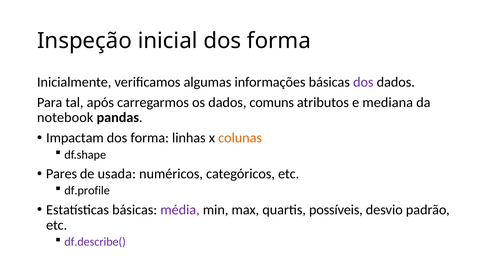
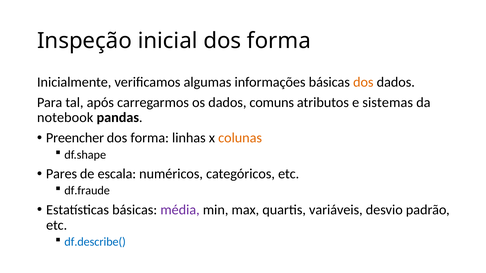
dos at (363, 82) colour: purple -> orange
mediana: mediana -> sistemas
Impactam: Impactam -> Preencher
usada: usada -> escala
df.profile: df.profile -> df.fraude
possíveis: possíveis -> variáveis
df.describe( colour: purple -> blue
